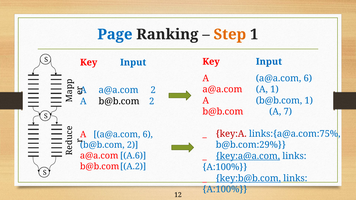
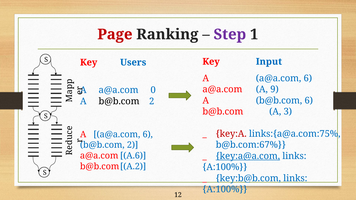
Page colour: blue -> red
Step colour: orange -> purple
Input at (133, 62): Input -> Users
A 1: 1 -> 9
a@a.com 2: 2 -> 0
b@b.com 1: 1 -> 6
7: 7 -> 3
b@b.com:29%: b@b.com:29% -> b@b.com:67%
key:b@b.com underline: present -> none
